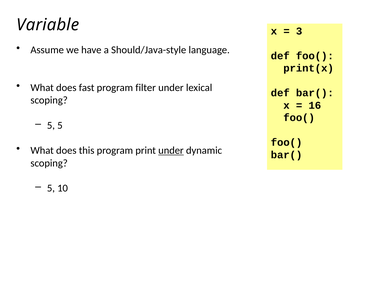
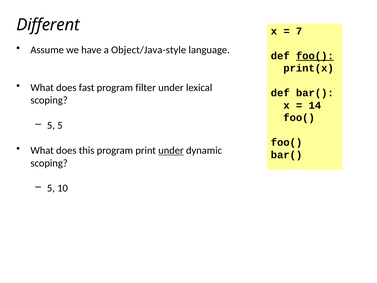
Variable: Variable -> Different
3: 3 -> 7
Should/Java-style: Should/Java-style -> Object/Java-style
foo( at (315, 56) underline: none -> present
16: 16 -> 14
